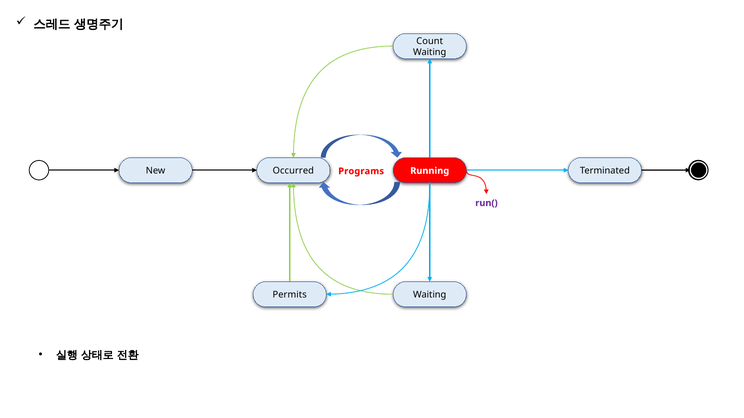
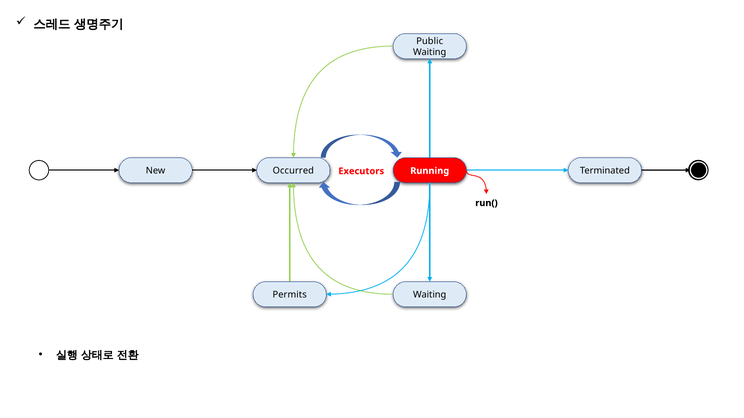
Count: Count -> Public
Programs: Programs -> Executors
run( colour: purple -> black
